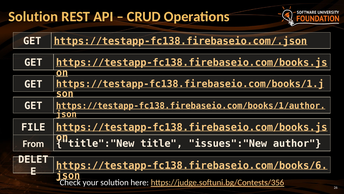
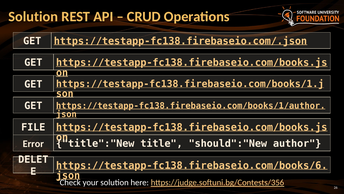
issues":"New: issues":"New -> should":"New
From: From -> Error
